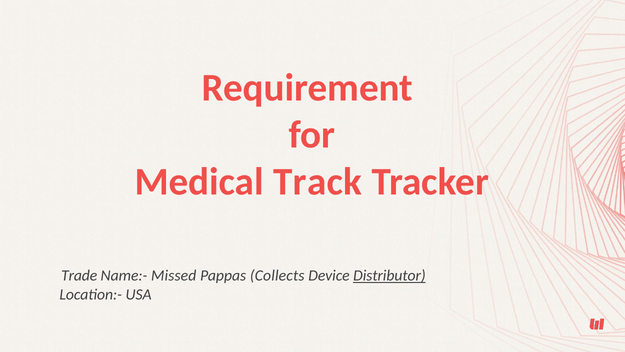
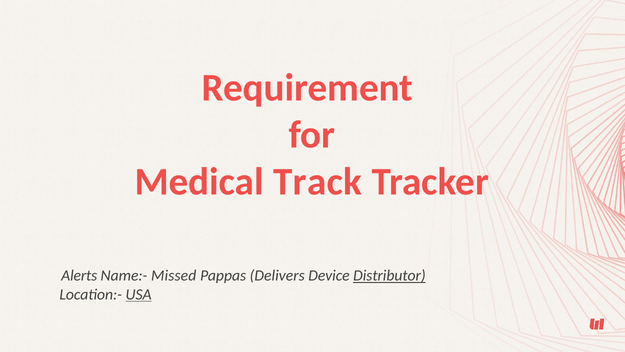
Trade: Trade -> Alerts
Collects: Collects -> Delivers
USA underline: none -> present
